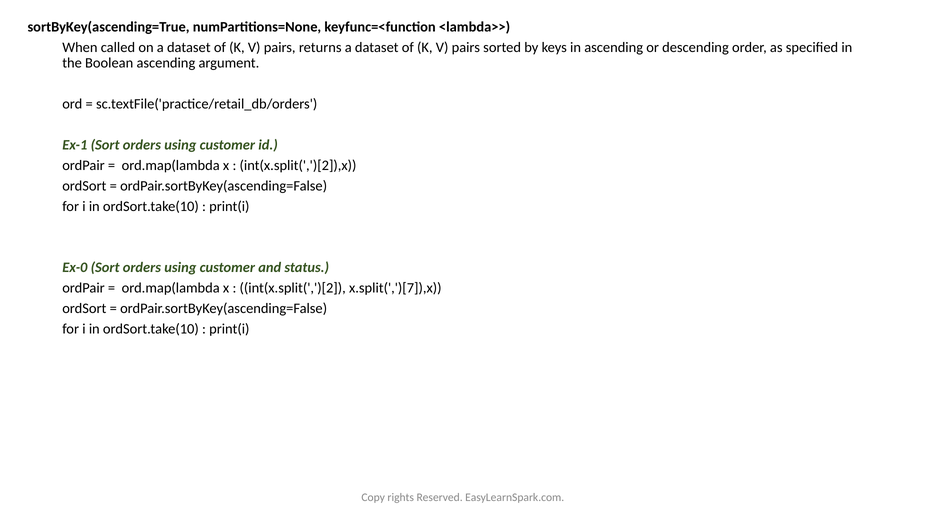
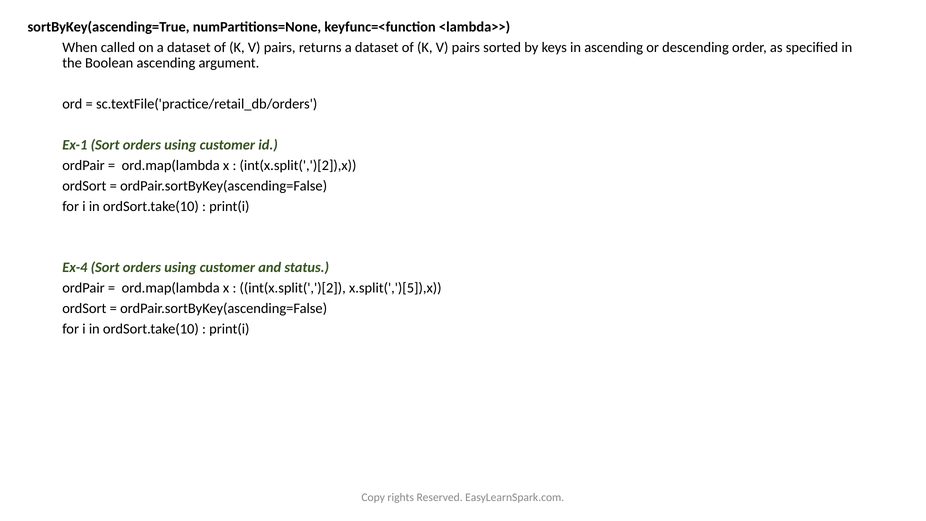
Ex-0: Ex-0 -> Ex-4
x.split(',')[7]),x: x.split(',')[7]),x -> x.split(',')[5]),x
